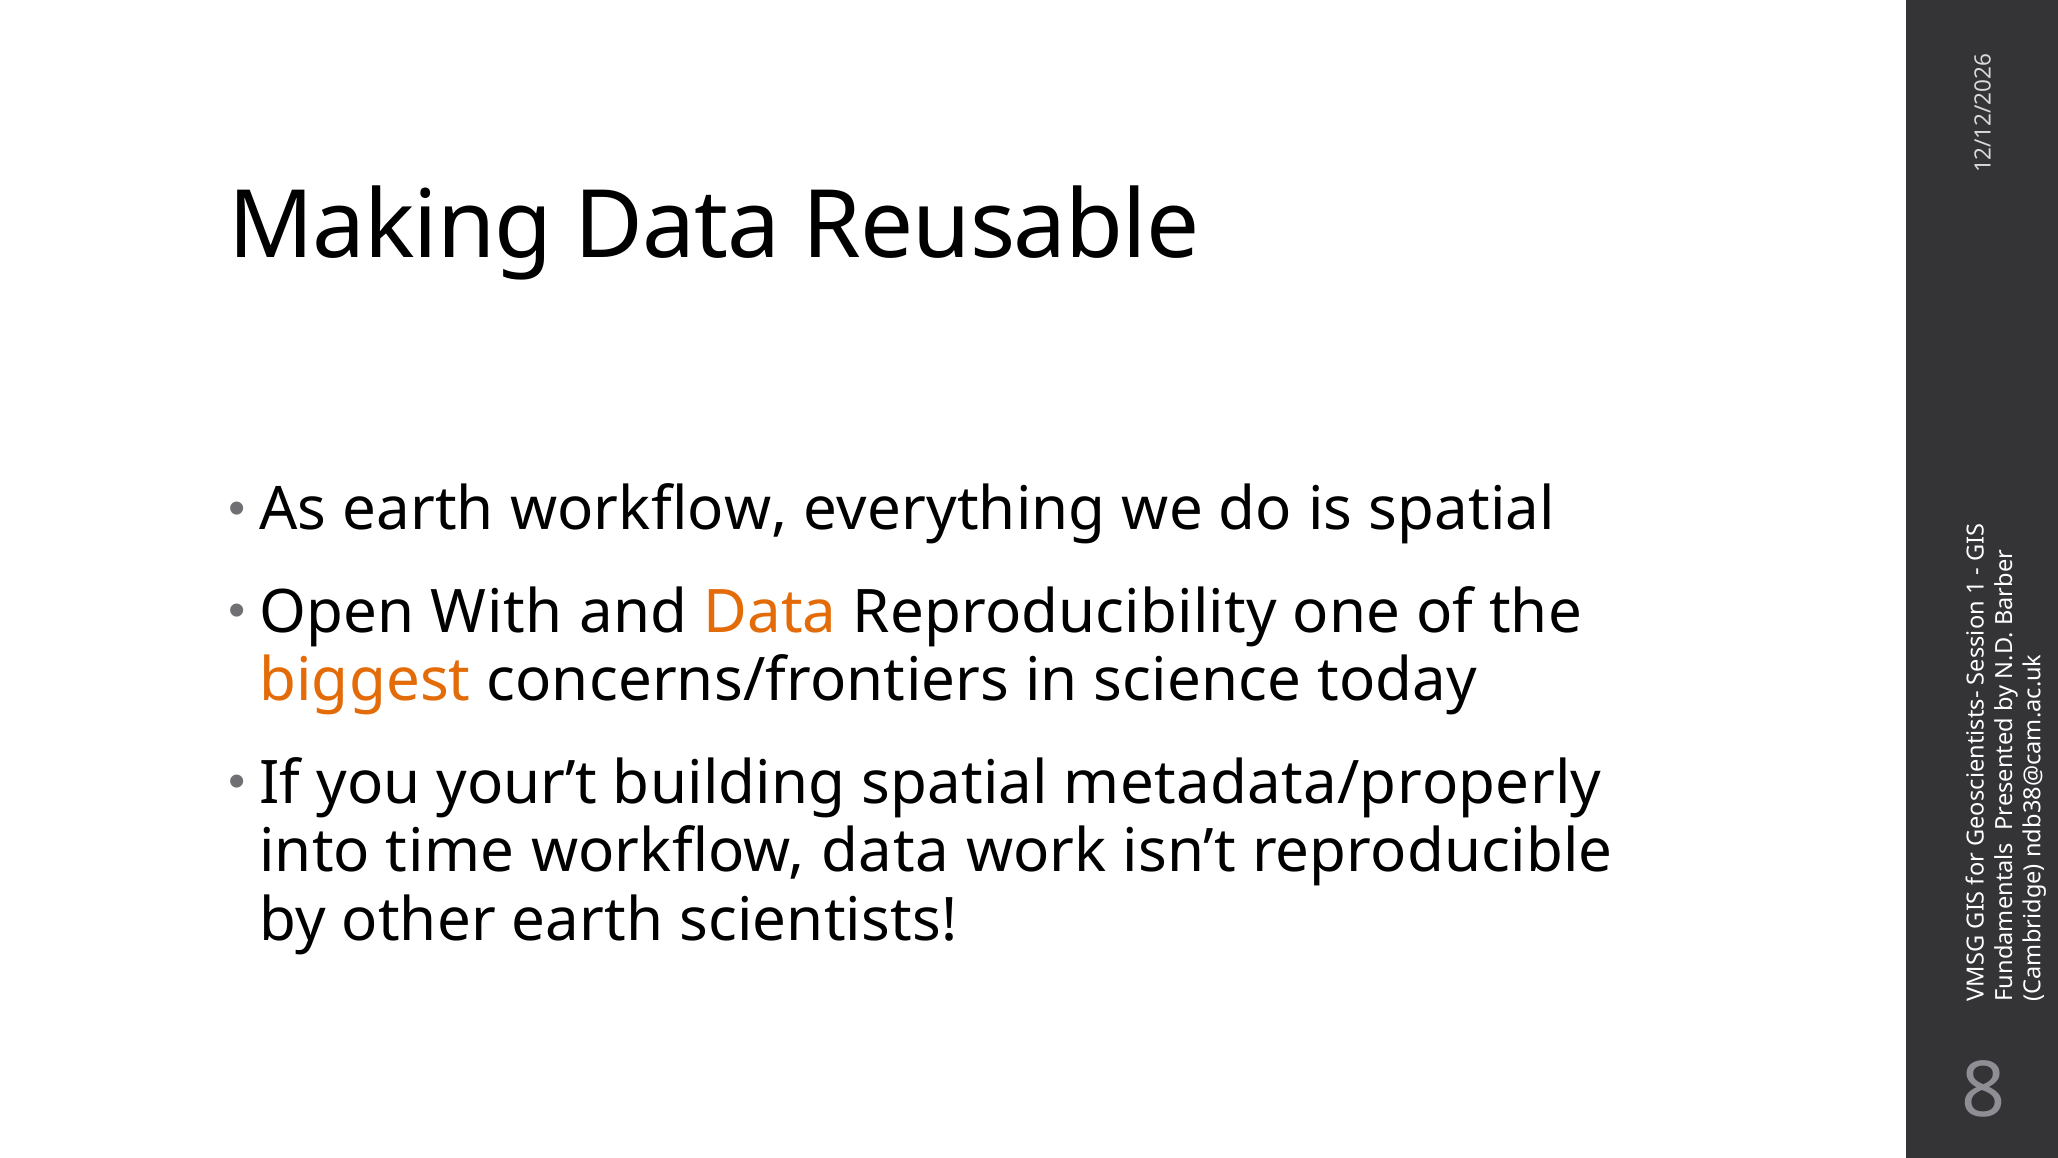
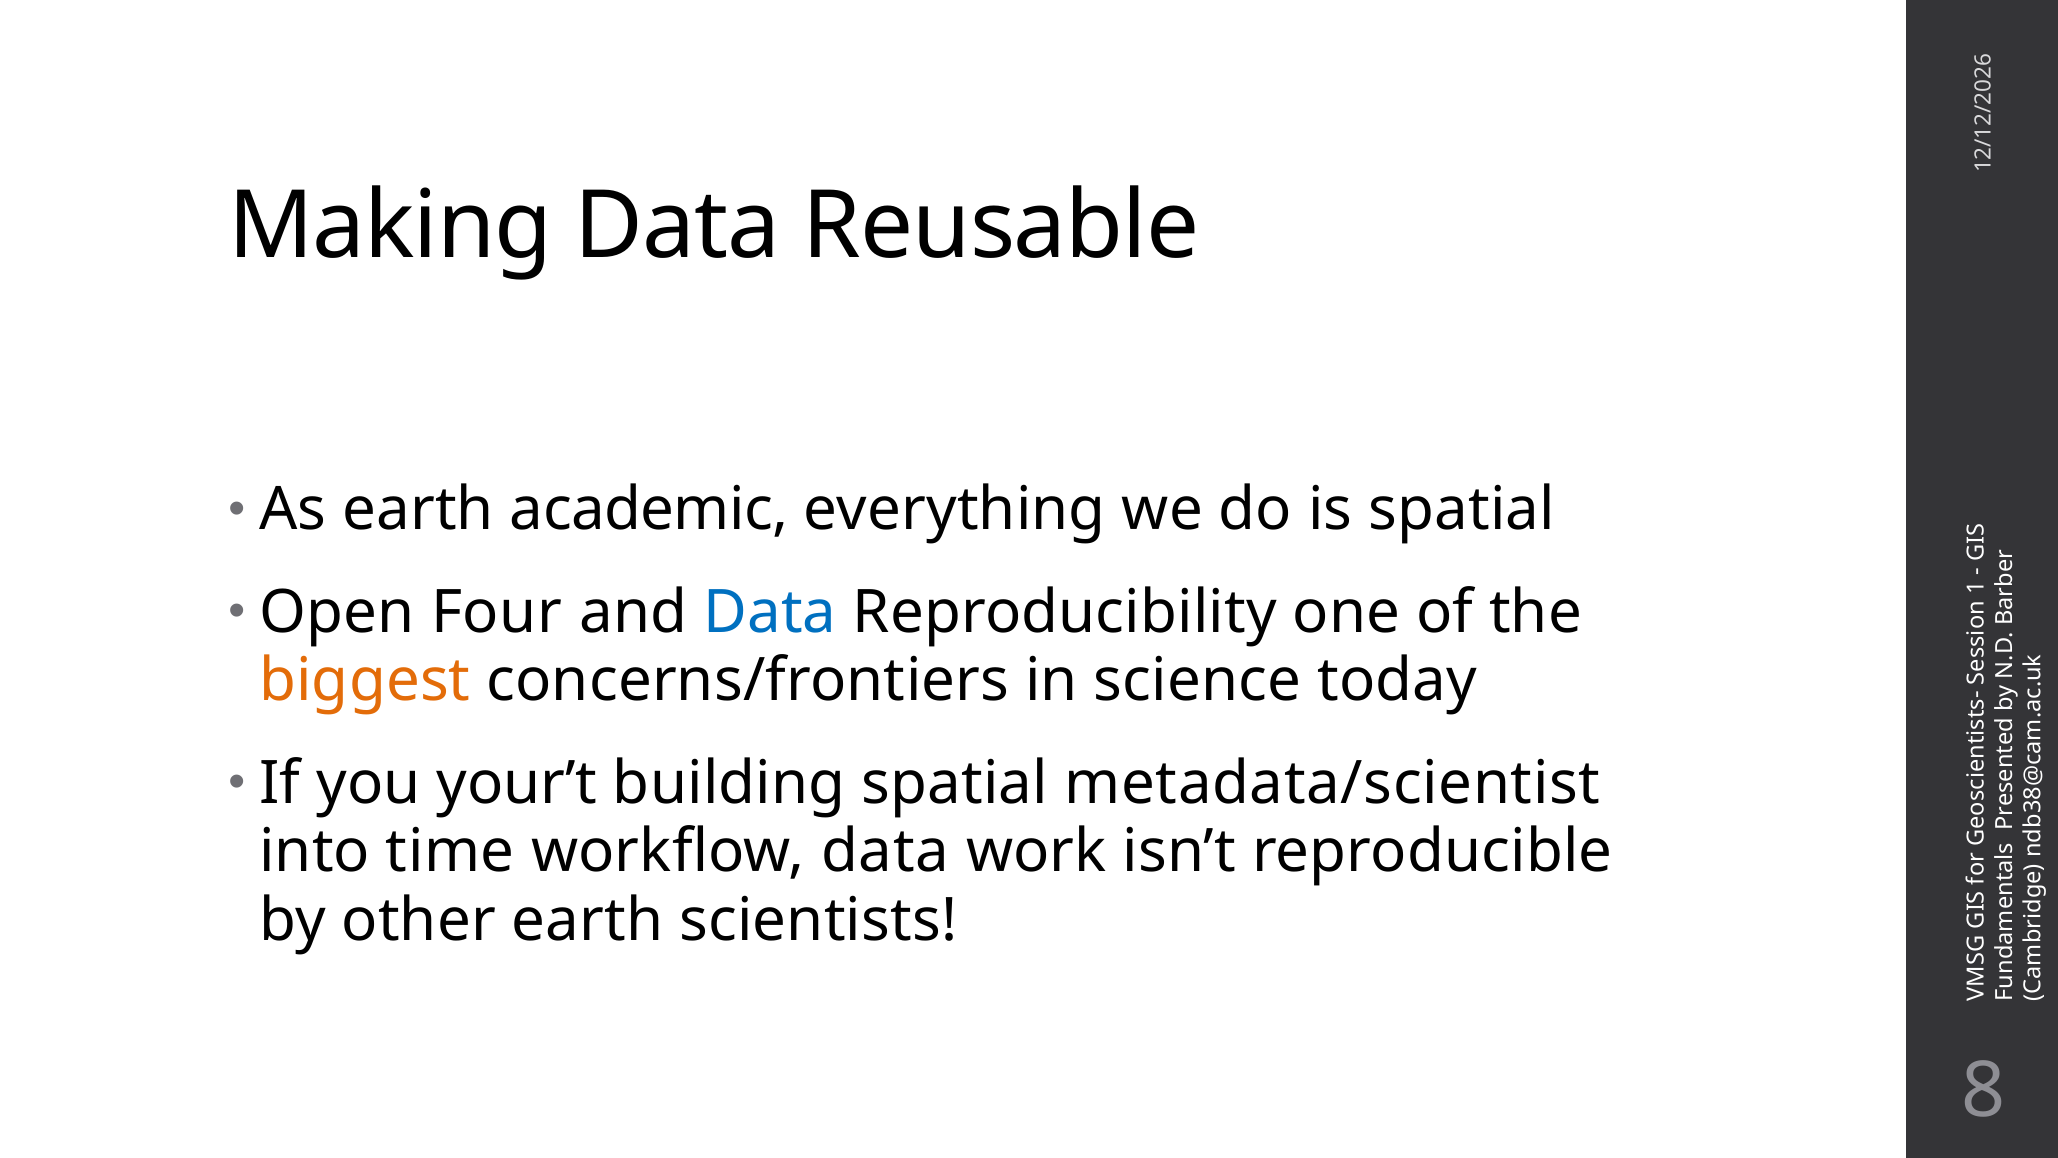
earth workflow: workflow -> academic
With: With -> Four
Data at (770, 612) colour: orange -> blue
metadata/properly: metadata/properly -> metadata/scientist
